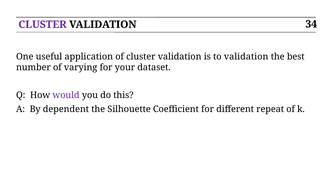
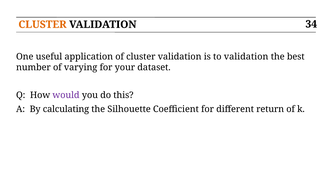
CLUSTER at (42, 25) colour: purple -> orange
dependent: dependent -> calculating
repeat: repeat -> return
